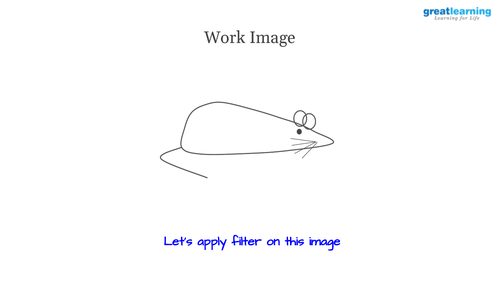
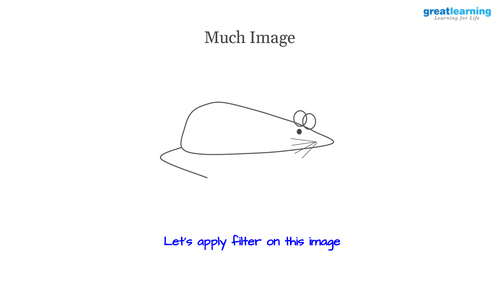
Work: Work -> Much
